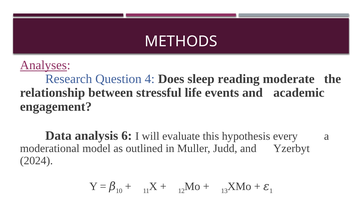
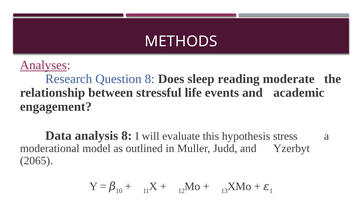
Question 4: 4 -> 8
analysis 6: 6 -> 8
every: every -> stress
2024: 2024 -> 2065
